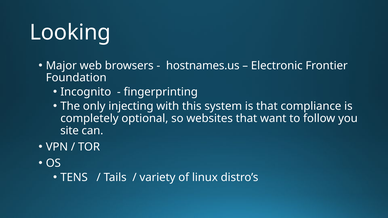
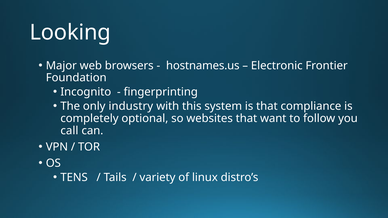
injecting: injecting -> industry
site: site -> call
